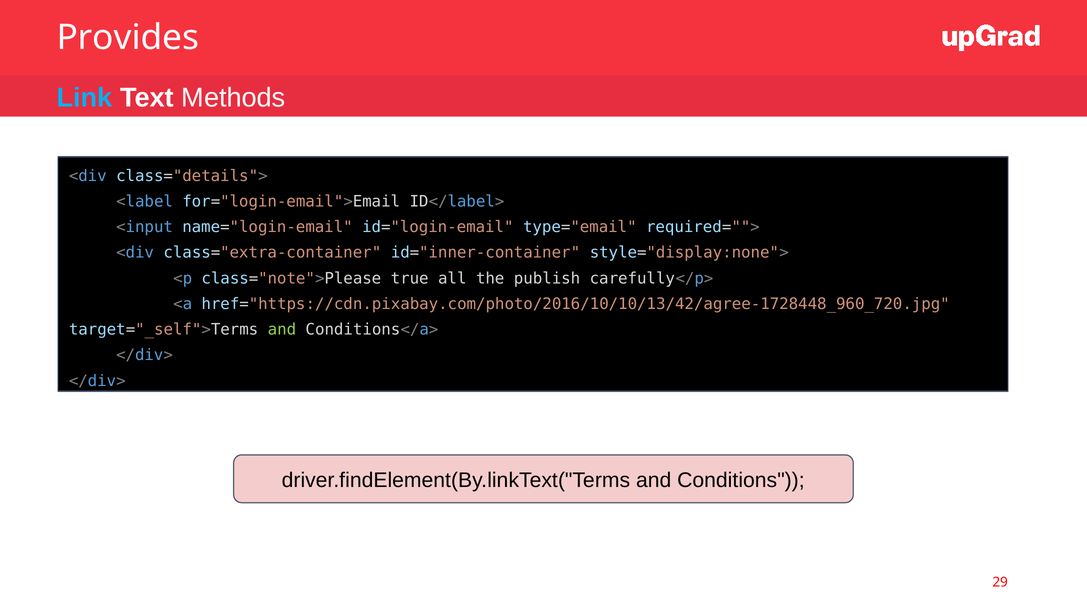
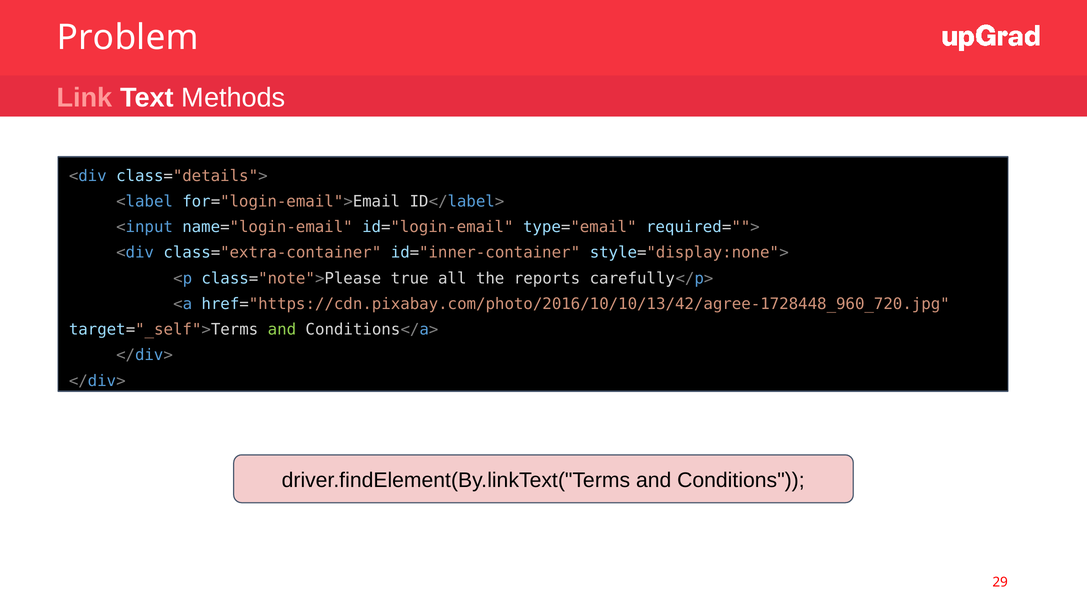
Provides: Provides -> Problem
Link colour: light blue -> pink
publish: publish -> reports
